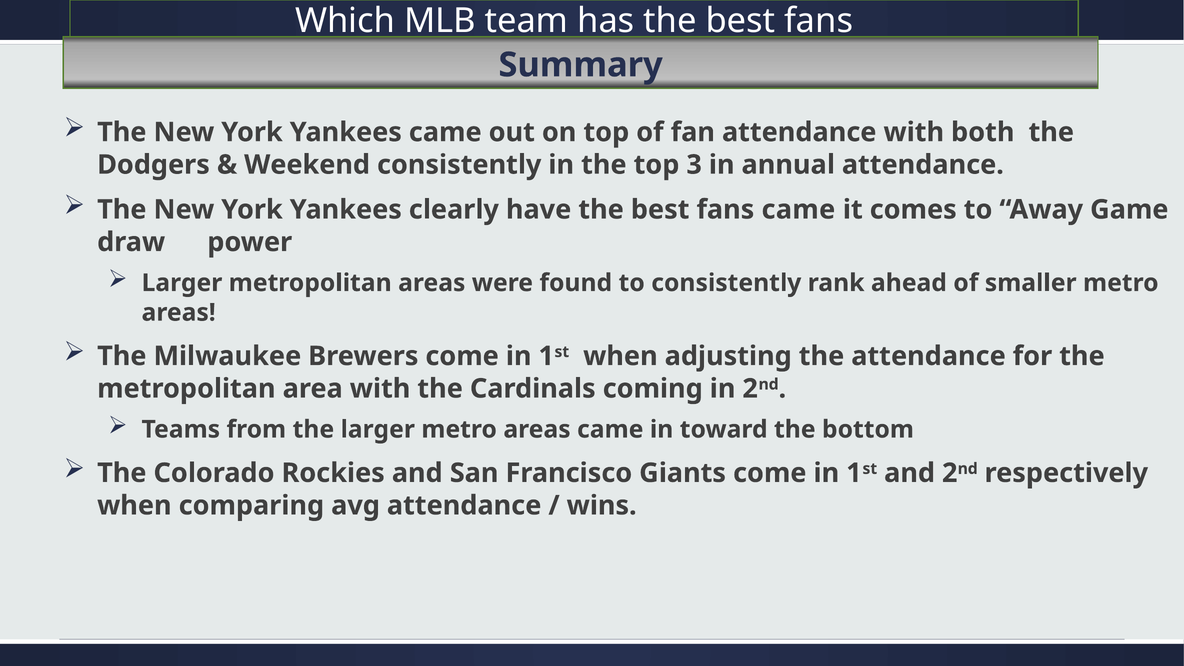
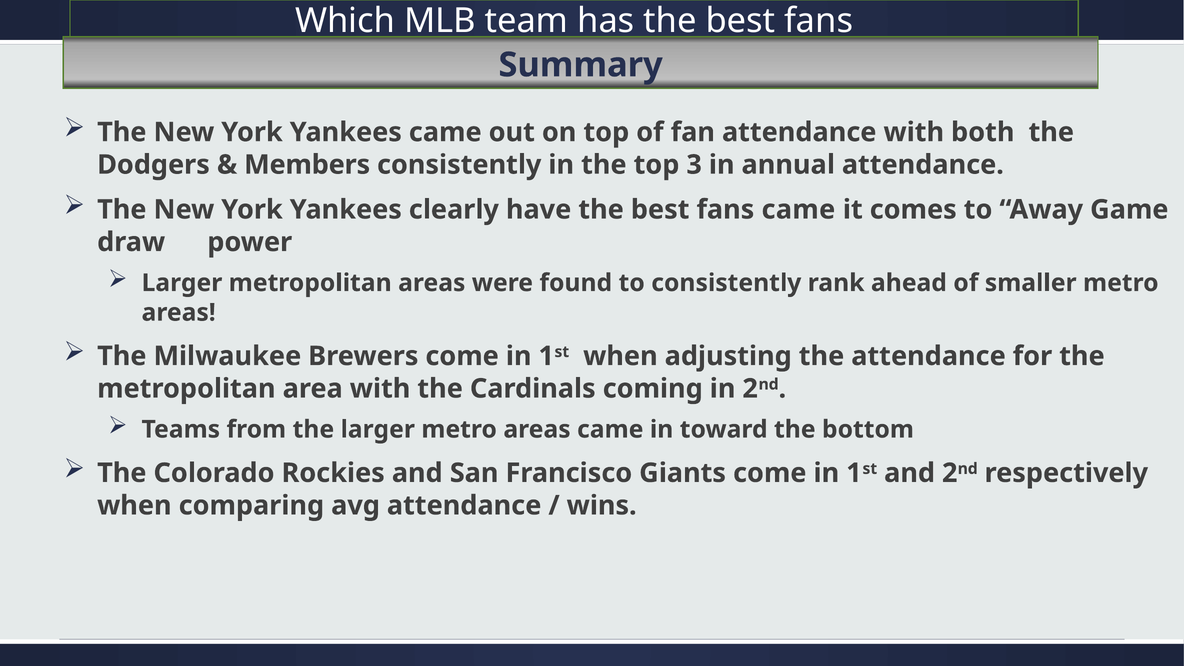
Weekend: Weekend -> Members
